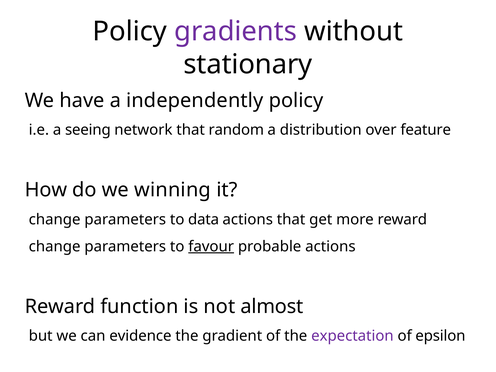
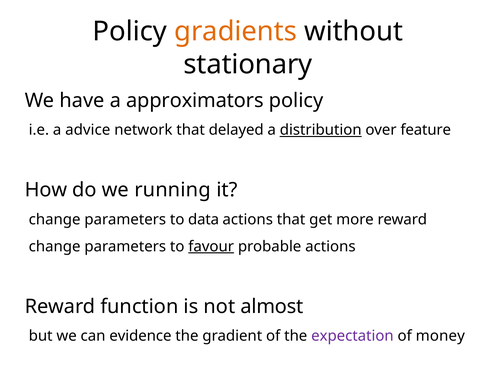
gradients colour: purple -> orange
independently: independently -> approximators
seeing: seeing -> advice
random: random -> delayed
distribution underline: none -> present
winning: winning -> running
epsilon: epsilon -> money
